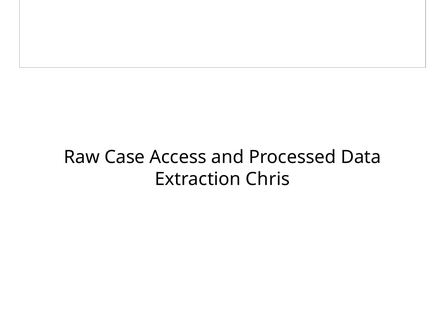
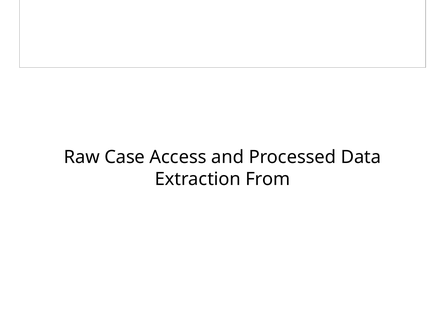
Chris: Chris -> From
